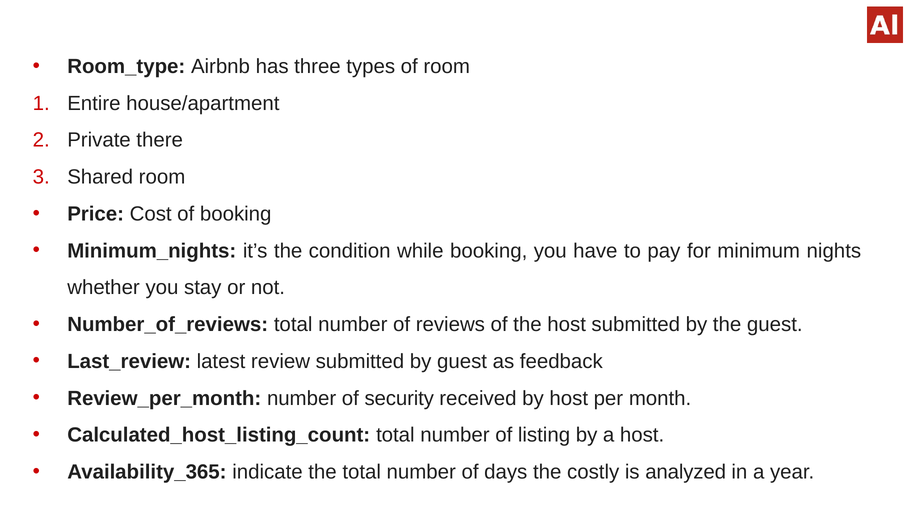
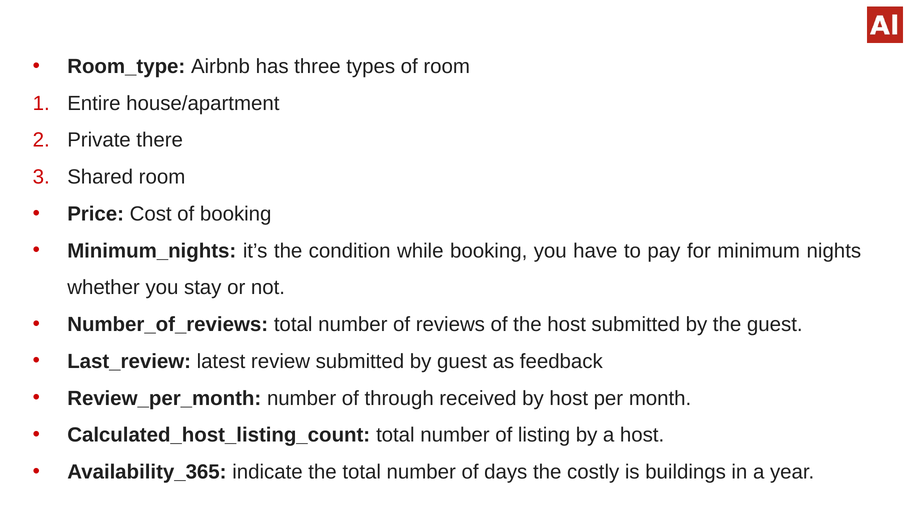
security: security -> through
analyzed: analyzed -> buildings
